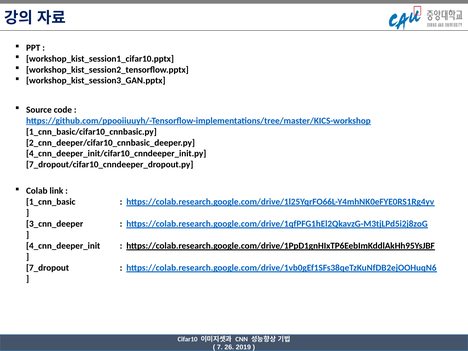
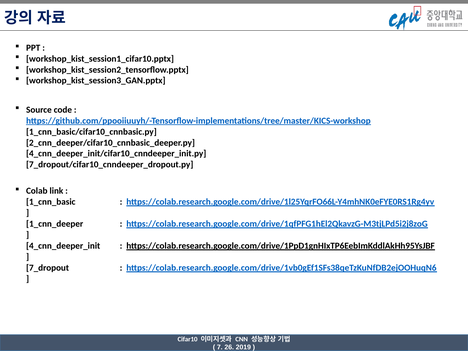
3_cnn_deeper: 3_cnn_deeper -> 1_cnn_deeper
